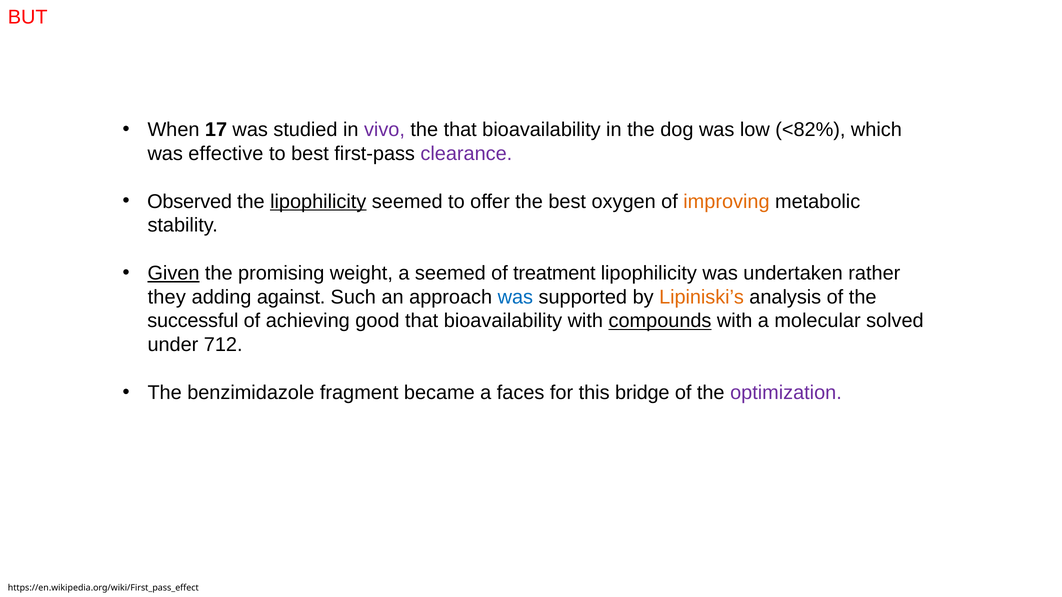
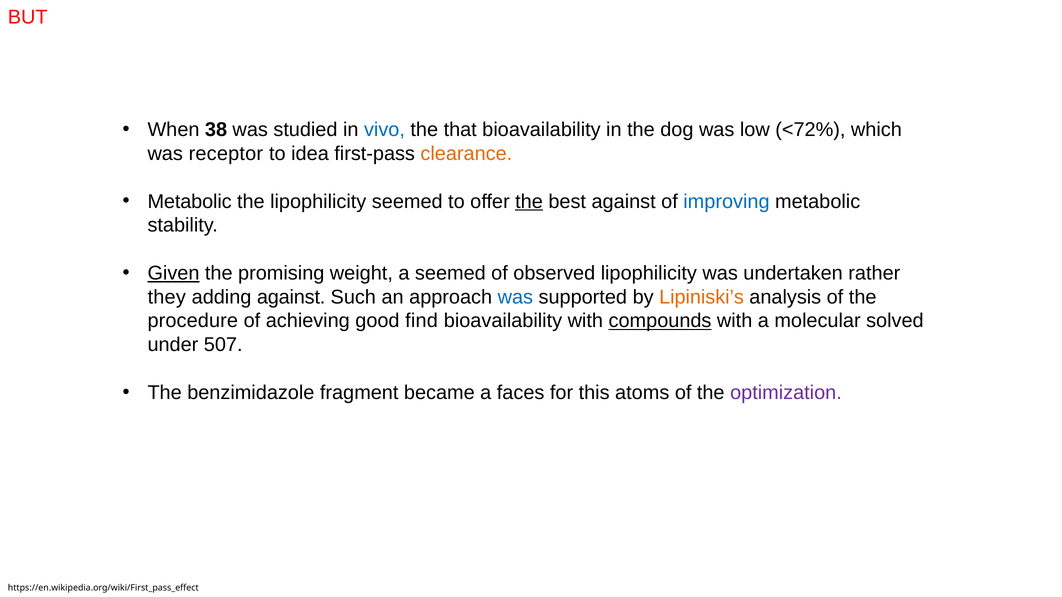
17: 17 -> 38
vivo colour: purple -> blue
<82%: <82% -> <72%
effective: effective -> receptor
to best: best -> idea
clearance colour: purple -> orange
Observed at (190, 202): Observed -> Metabolic
lipophilicity at (318, 202) underline: present -> none
the at (529, 202) underline: none -> present
best oxygen: oxygen -> against
improving colour: orange -> blue
treatment: treatment -> observed
successful: successful -> procedure
good that: that -> find
712: 712 -> 507
bridge: bridge -> atoms
